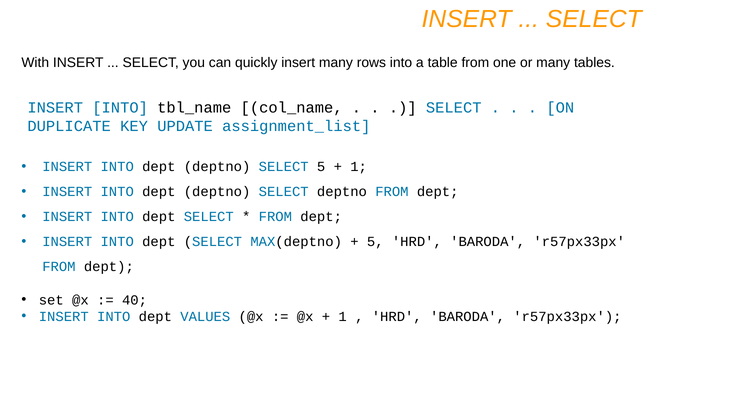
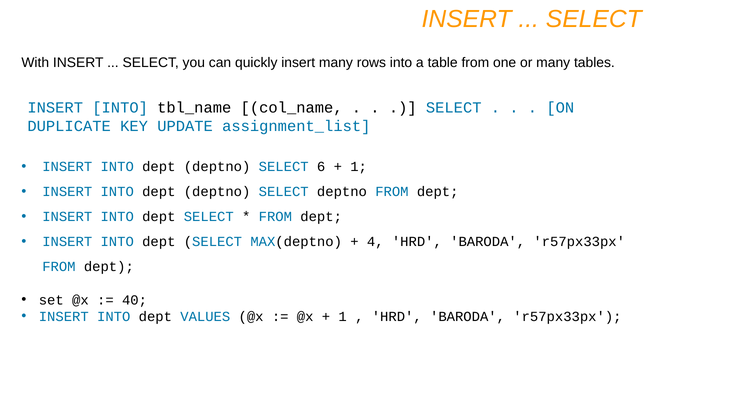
SELECT 5: 5 -> 6
5 at (375, 242): 5 -> 4
